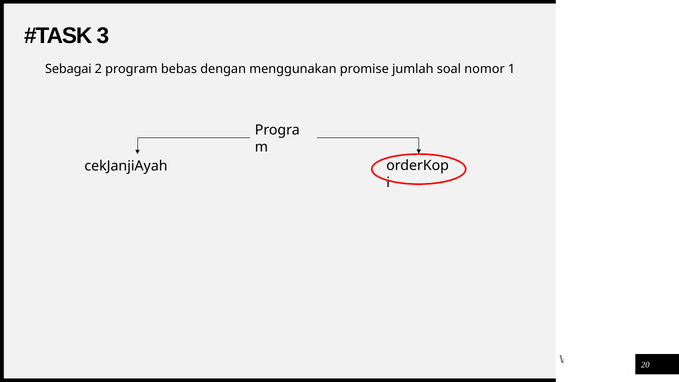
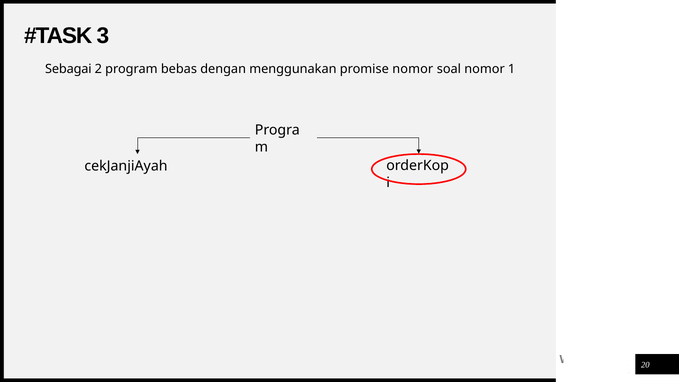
promise jumlah: jumlah -> nomor
